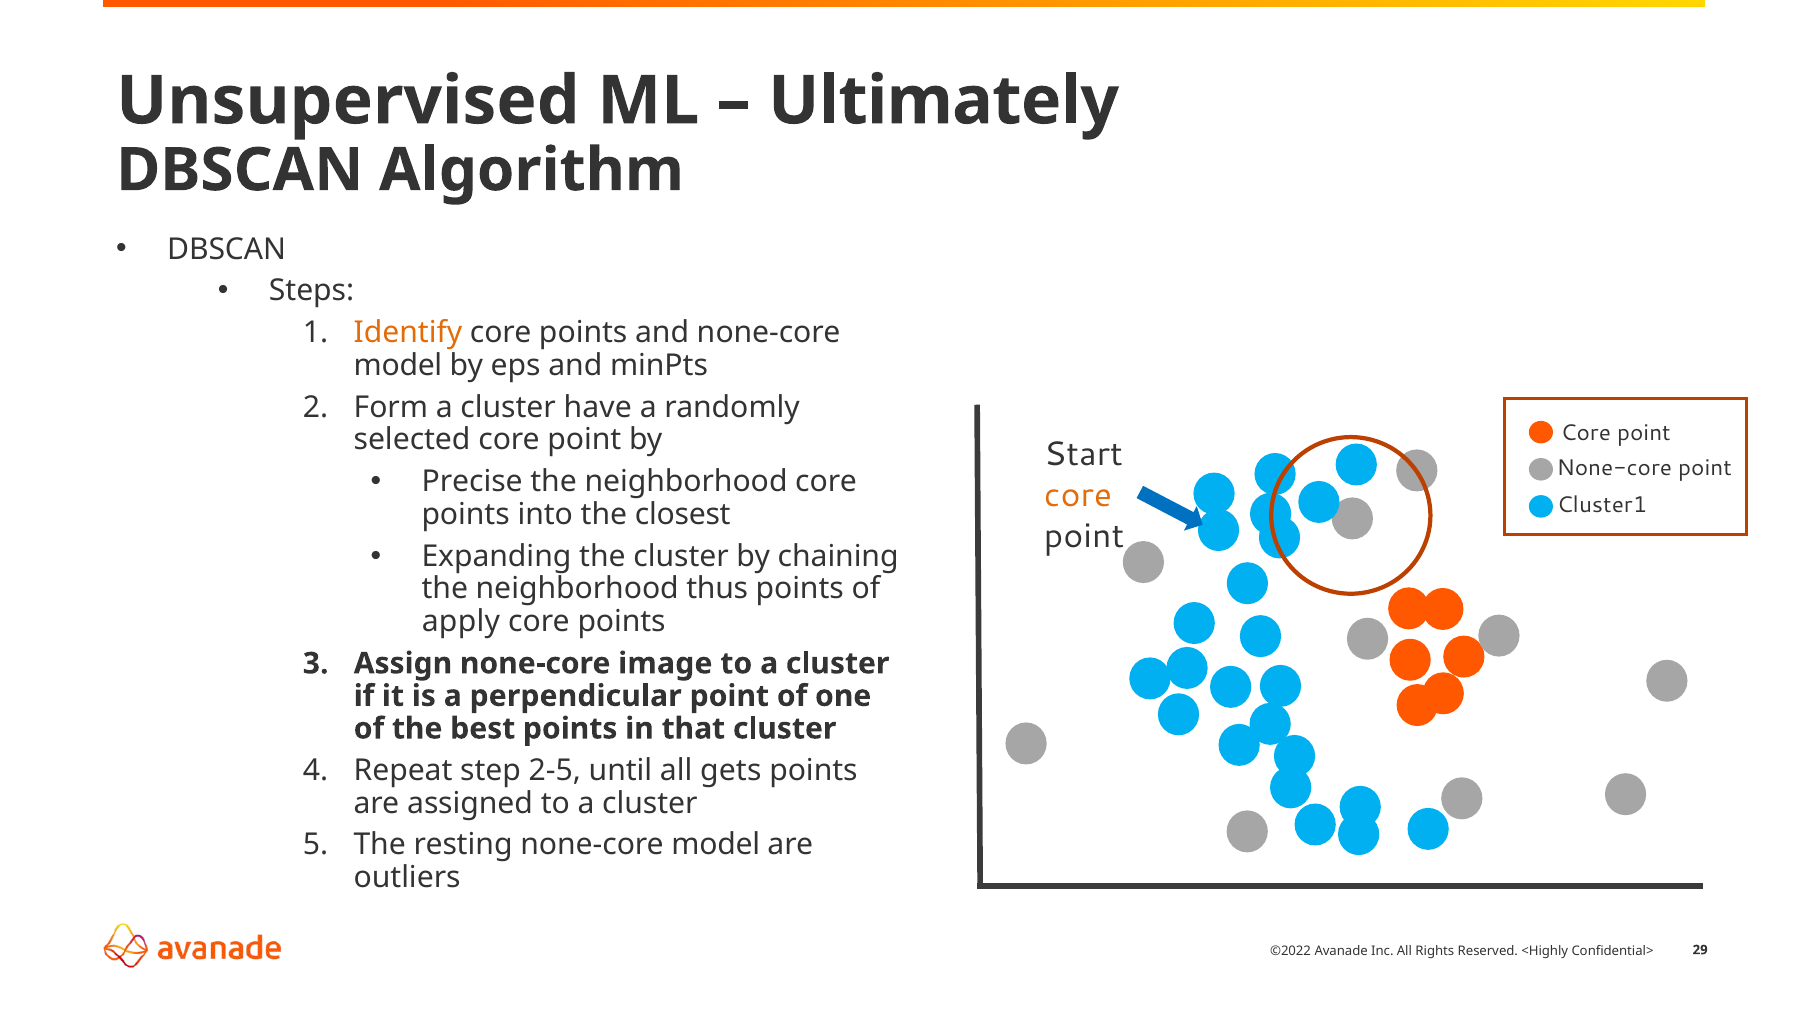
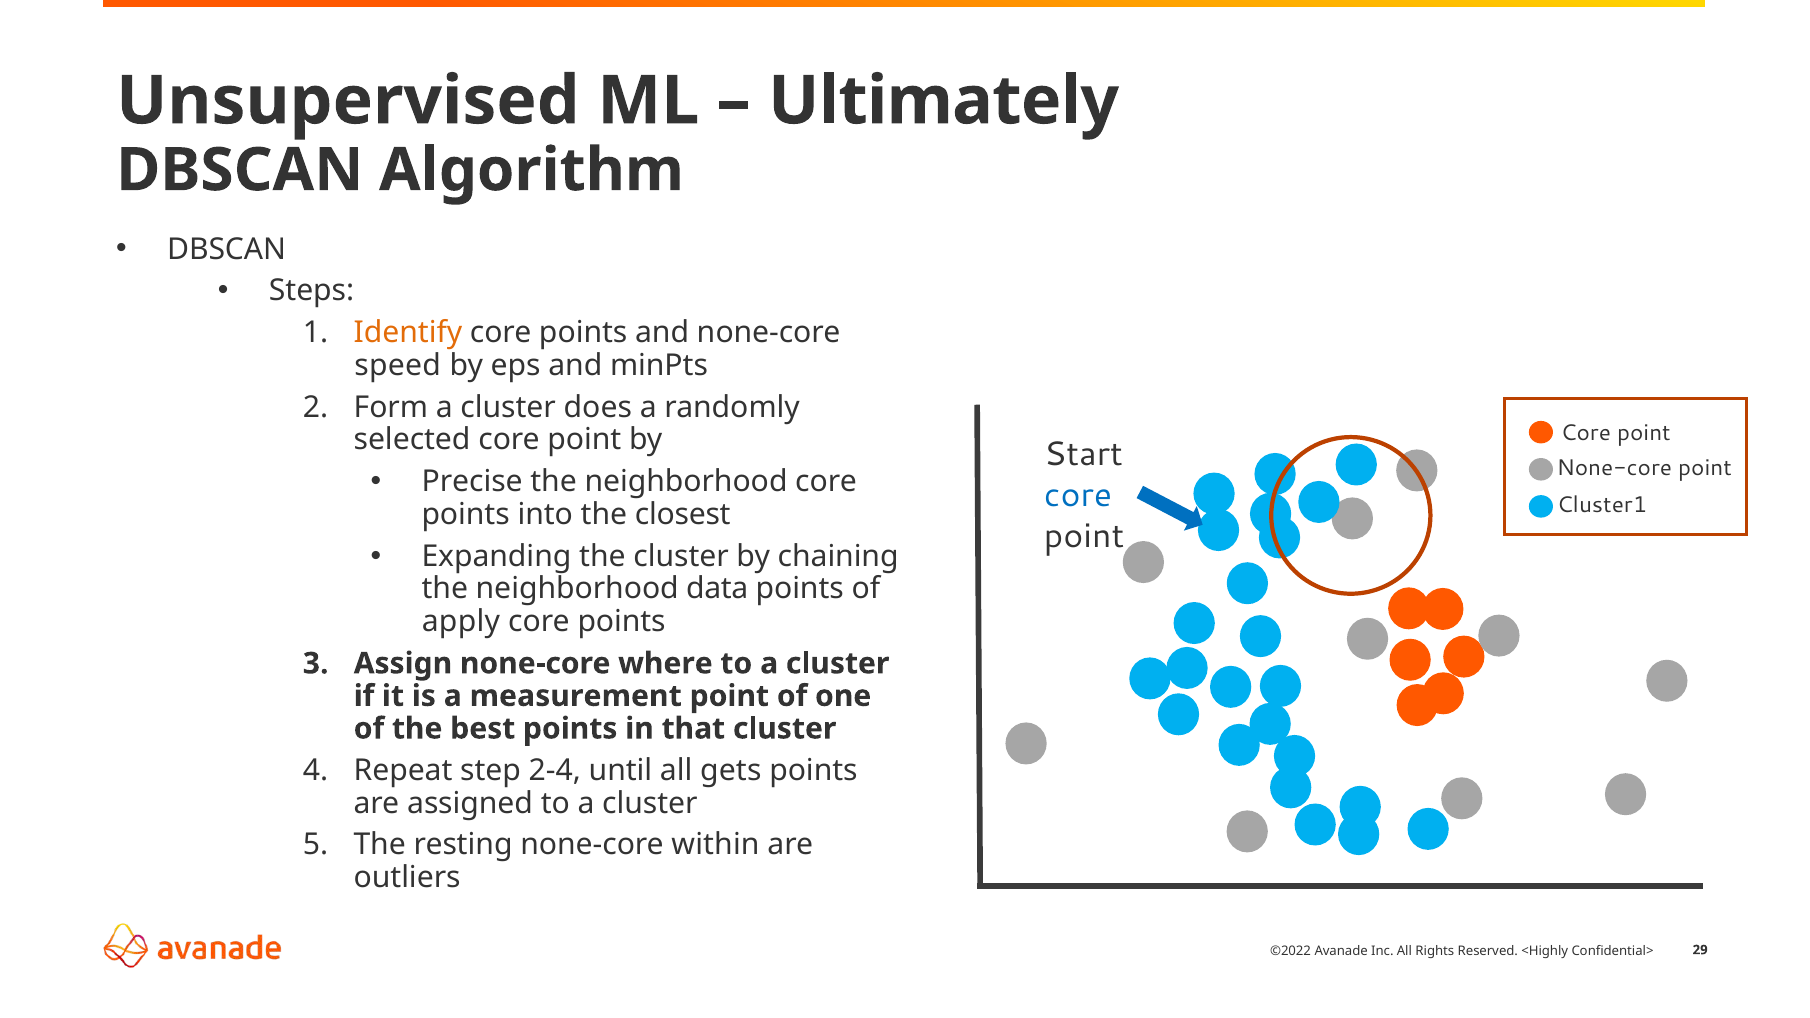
model at (398, 366): model -> speed
have: have -> does
core at (1078, 495) colour: orange -> blue
thus: thus -> data
image: image -> where
perpendicular: perpendicular -> measurement
2-5: 2-5 -> 2-4
resting none-core model: model -> within
